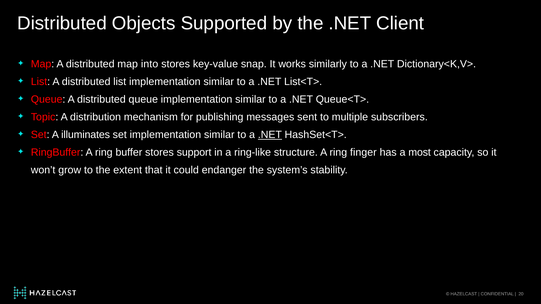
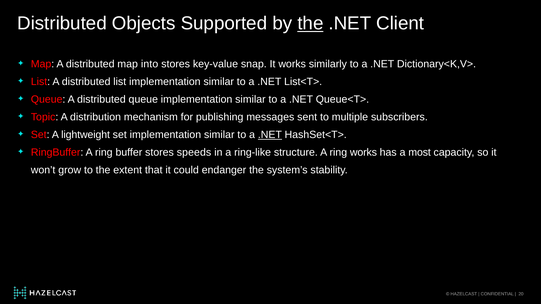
the at (310, 23) underline: none -> present
illuminates: illuminates -> lightweight
support: support -> speeds
ring finger: finger -> works
